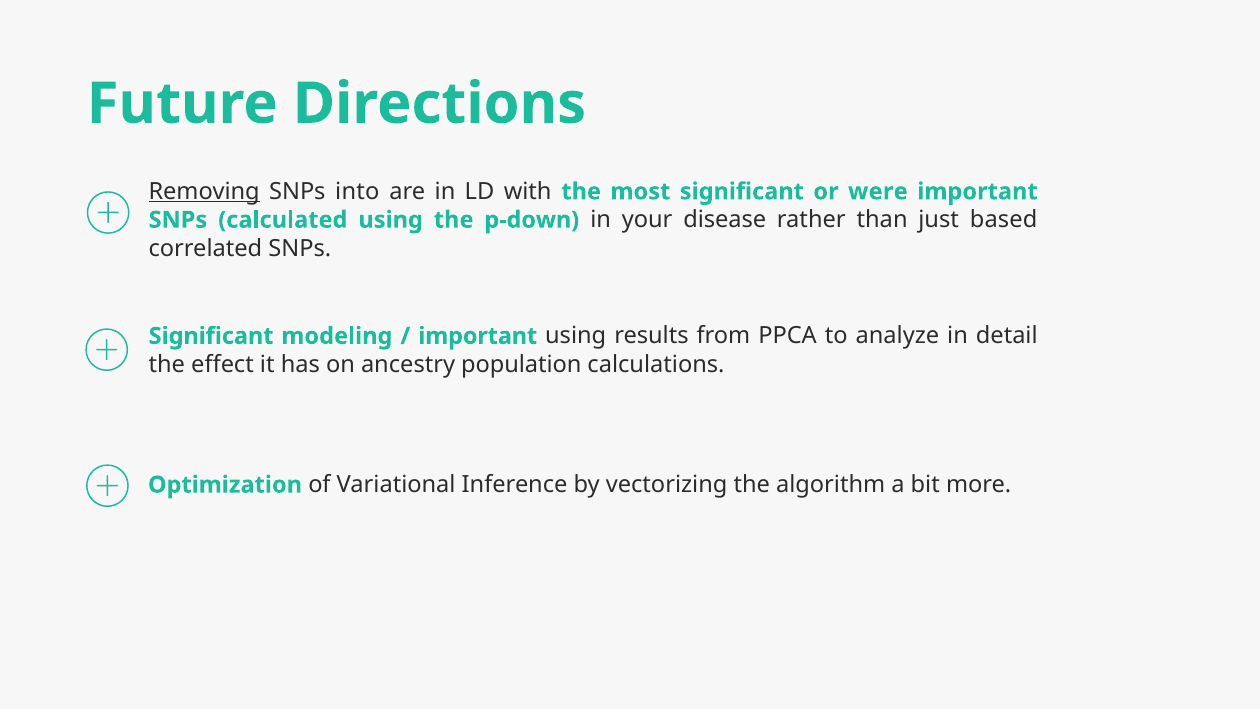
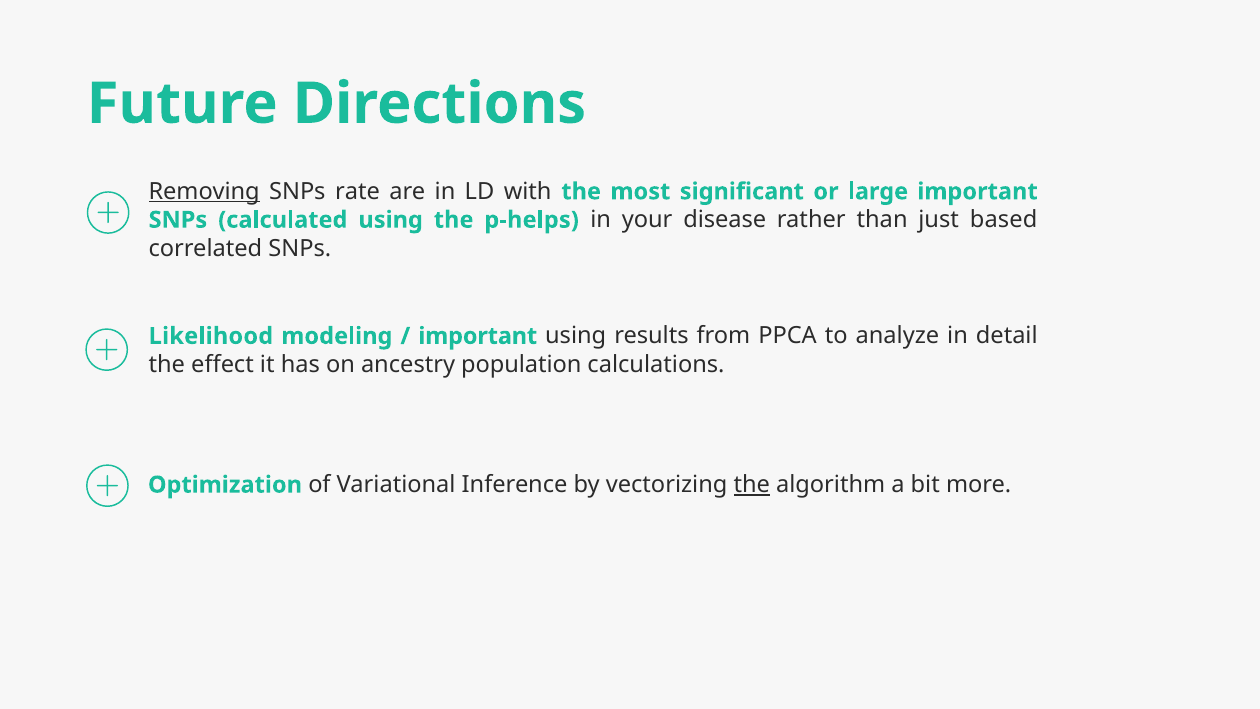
into: into -> rate
were: were -> large
p-down: p-down -> p-helps
Significant at (211, 336): Significant -> Likelihood
the at (752, 485) underline: none -> present
